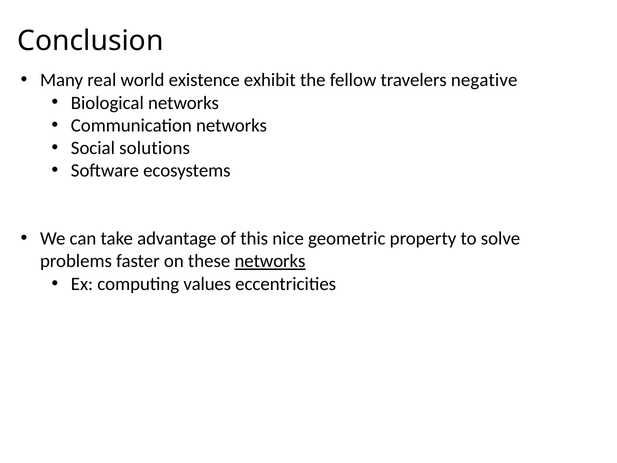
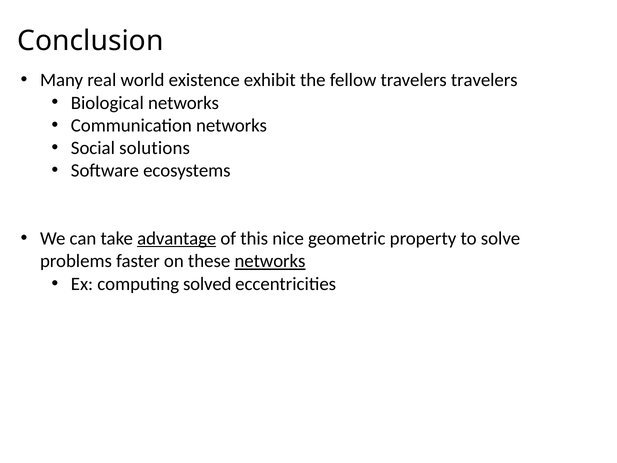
travelers negative: negative -> travelers
advantage underline: none -> present
values: values -> solved
